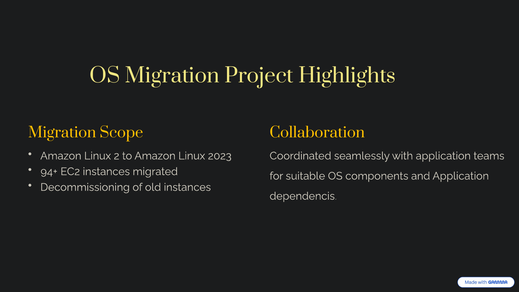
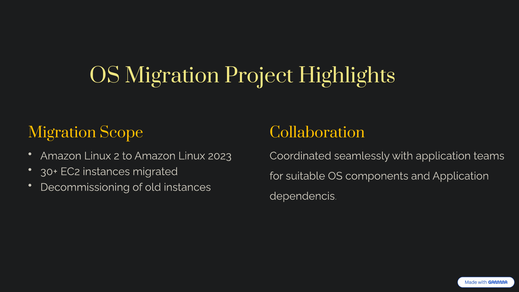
94+: 94+ -> 30+
